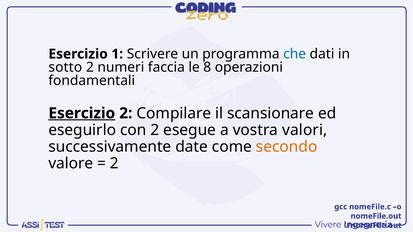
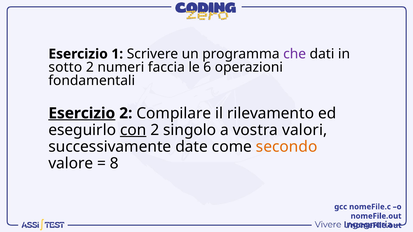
che colour: blue -> purple
8: 8 -> 6
scansionare: scansionare -> rilevamento
con underline: none -> present
esegue: esegue -> singolo
2 at (114, 164): 2 -> 8
